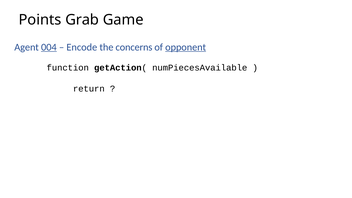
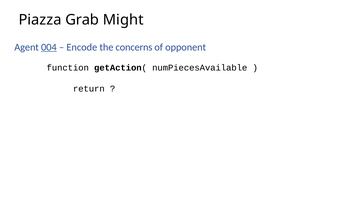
Points: Points -> Piazza
Game: Game -> Might
opponent underline: present -> none
